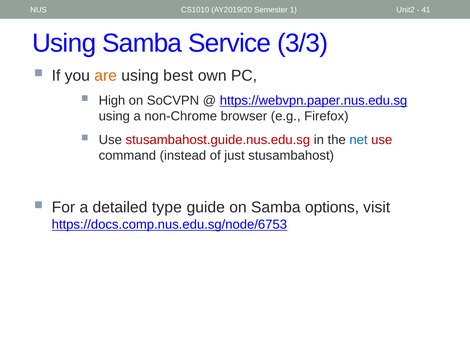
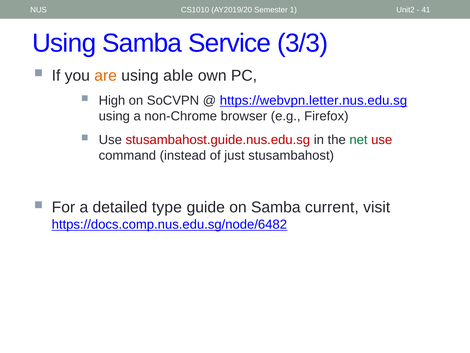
best: best -> able
https://webvpn.paper.nus.edu.sg: https://webvpn.paper.nus.edu.sg -> https://webvpn.letter.nus.edu.sg
net colour: blue -> green
options: options -> current
https://docs.comp.nus.edu.sg/node/6753: https://docs.comp.nus.edu.sg/node/6753 -> https://docs.comp.nus.edu.sg/node/6482
